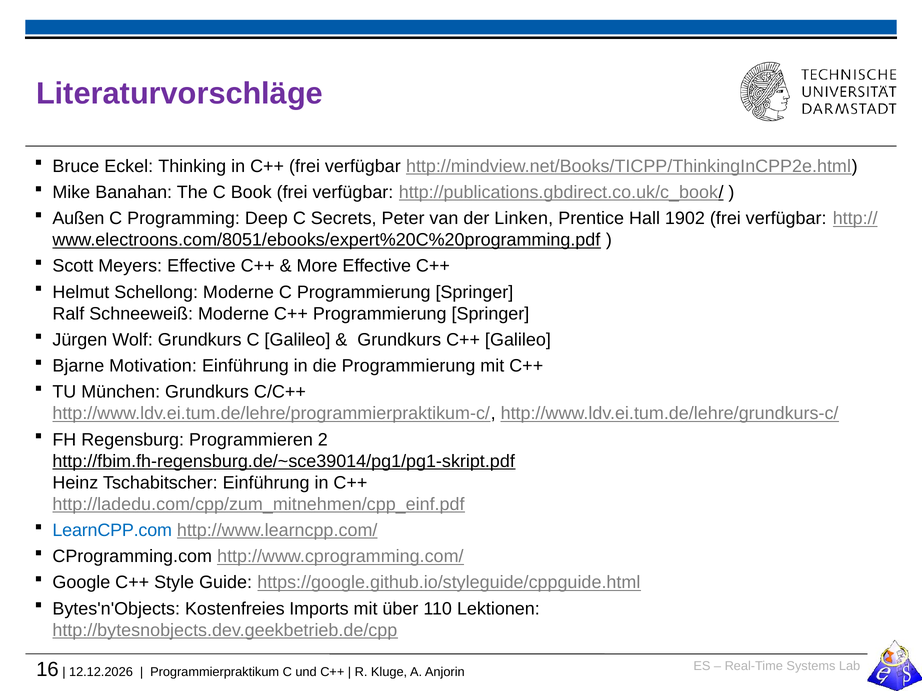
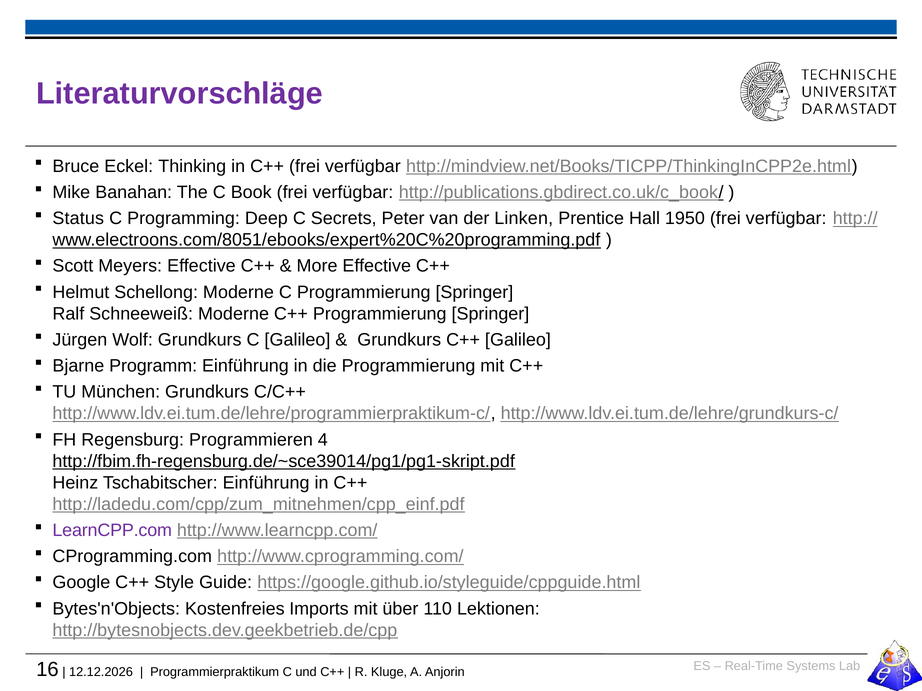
Außen: Außen -> Status
1902: 1902 -> 1950
Motivation: Motivation -> Programm
2: 2 -> 4
LearnCPP.com colour: blue -> purple
